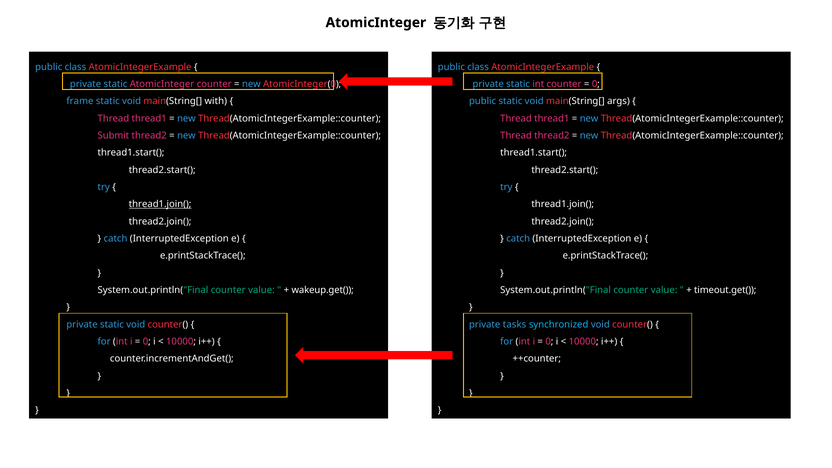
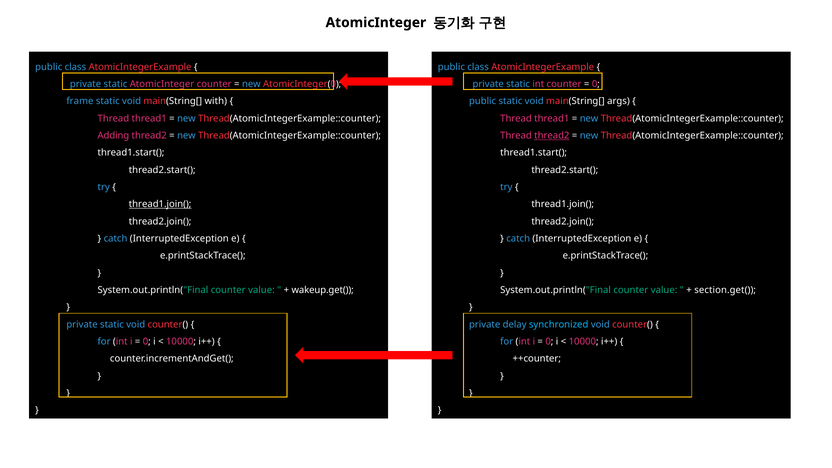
Submit: Submit -> Adding
thread2 at (552, 136) underline: none -> present
timeout.get(: timeout.get( -> section.get(
tasks: tasks -> delay
